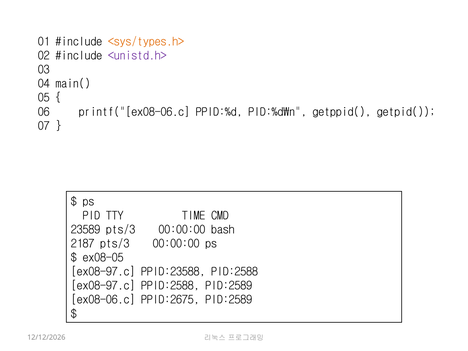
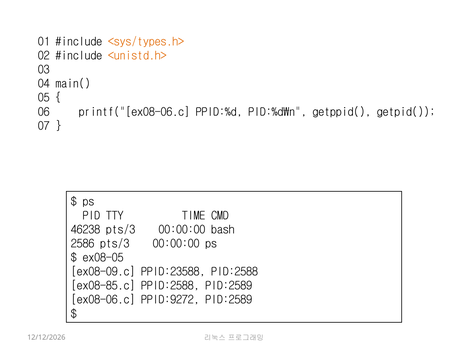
<unistd.h> colour: purple -> orange
23589: 23589 -> 46238
2187: 2187 -> 2586
ex08-97.c at (103, 272): ex08-97.c -> ex08-09.c
ex08-97.c at (103, 286): ex08-97.c -> ex08-85.c
PPID:2675: PPID:2675 -> PPID:9272
